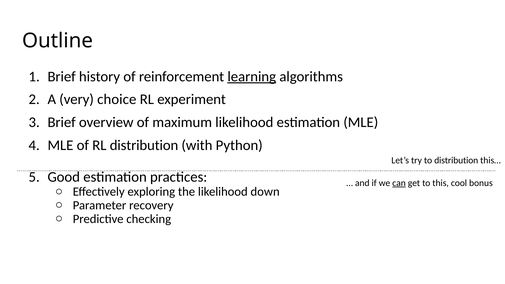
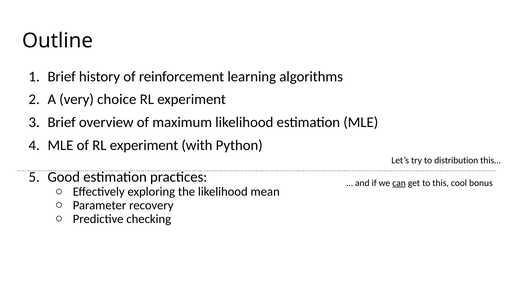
learning underline: present -> none
of RL distribution: distribution -> experiment
down: down -> mean
